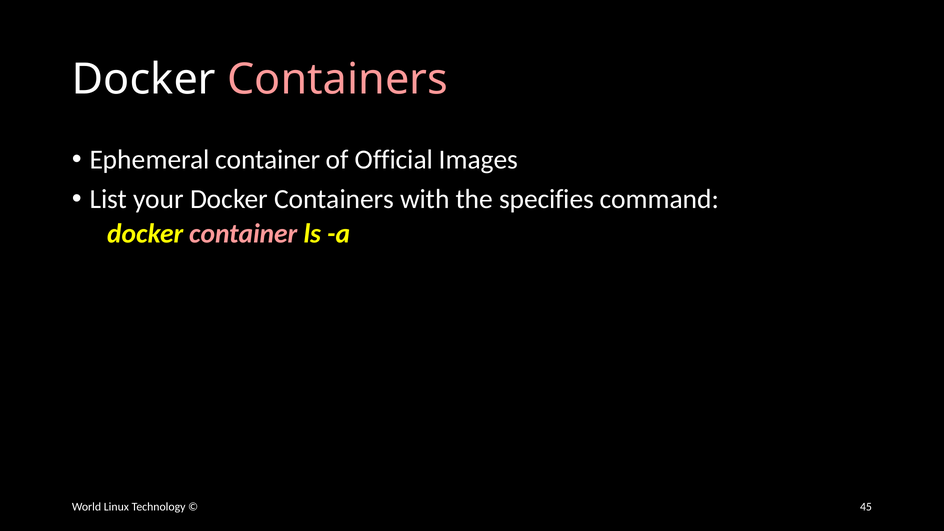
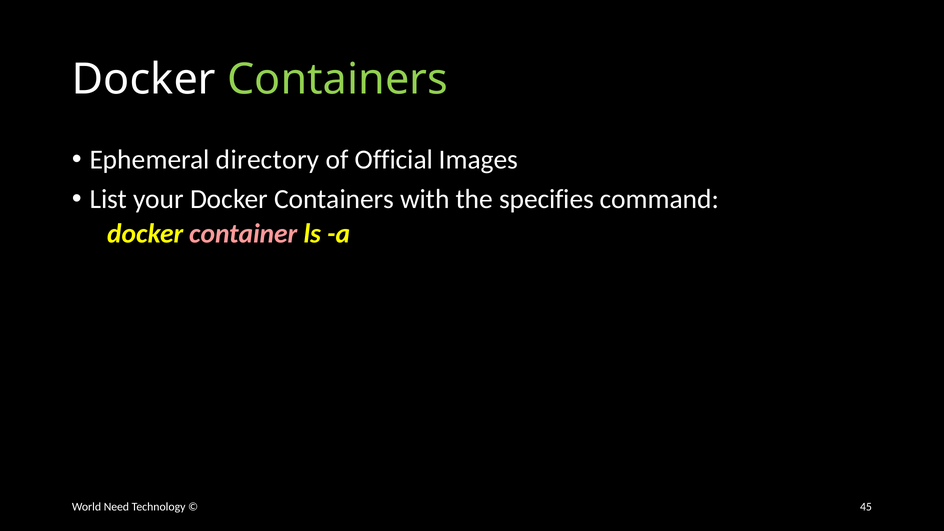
Containers at (338, 79) colour: pink -> light green
Ephemeral container: container -> directory
Linux: Linux -> Need
